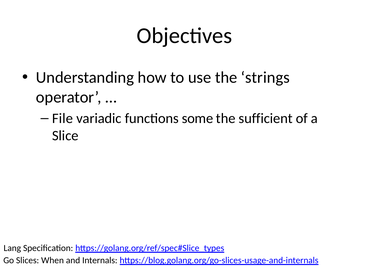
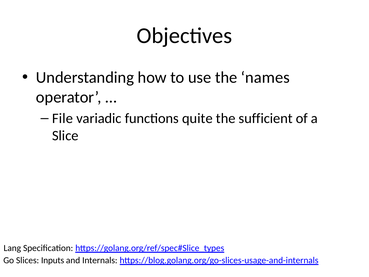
strings: strings -> names
some: some -> quite
When: When -> Inputs
